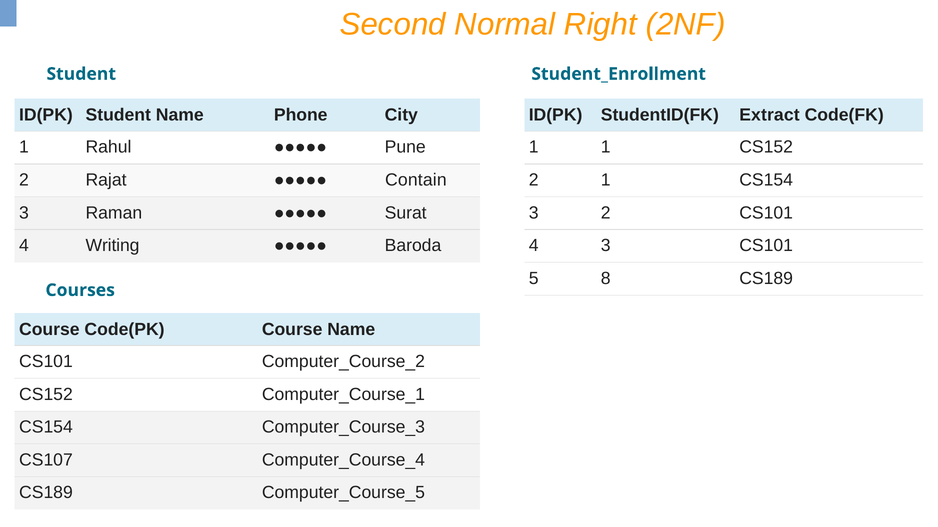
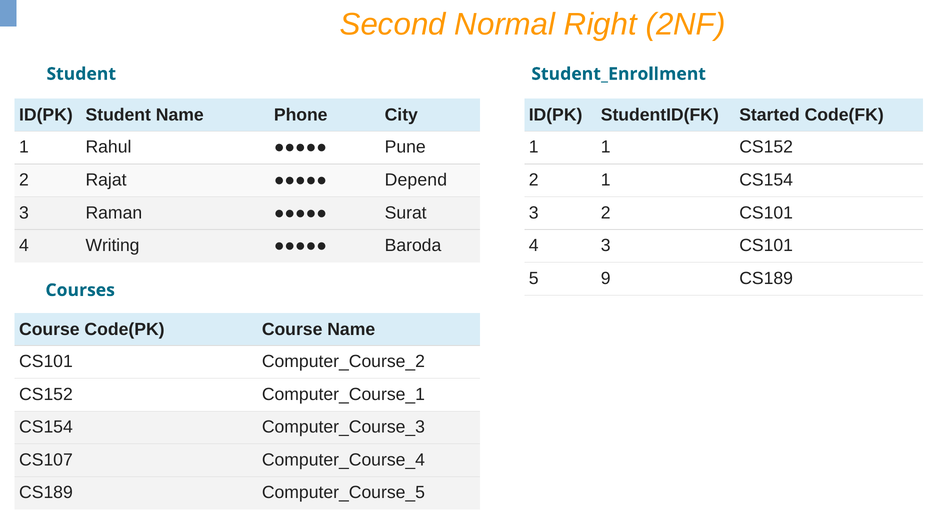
Extract: Extract -> Started
Contain: Contain -> Depend
8: 8 -> 9
